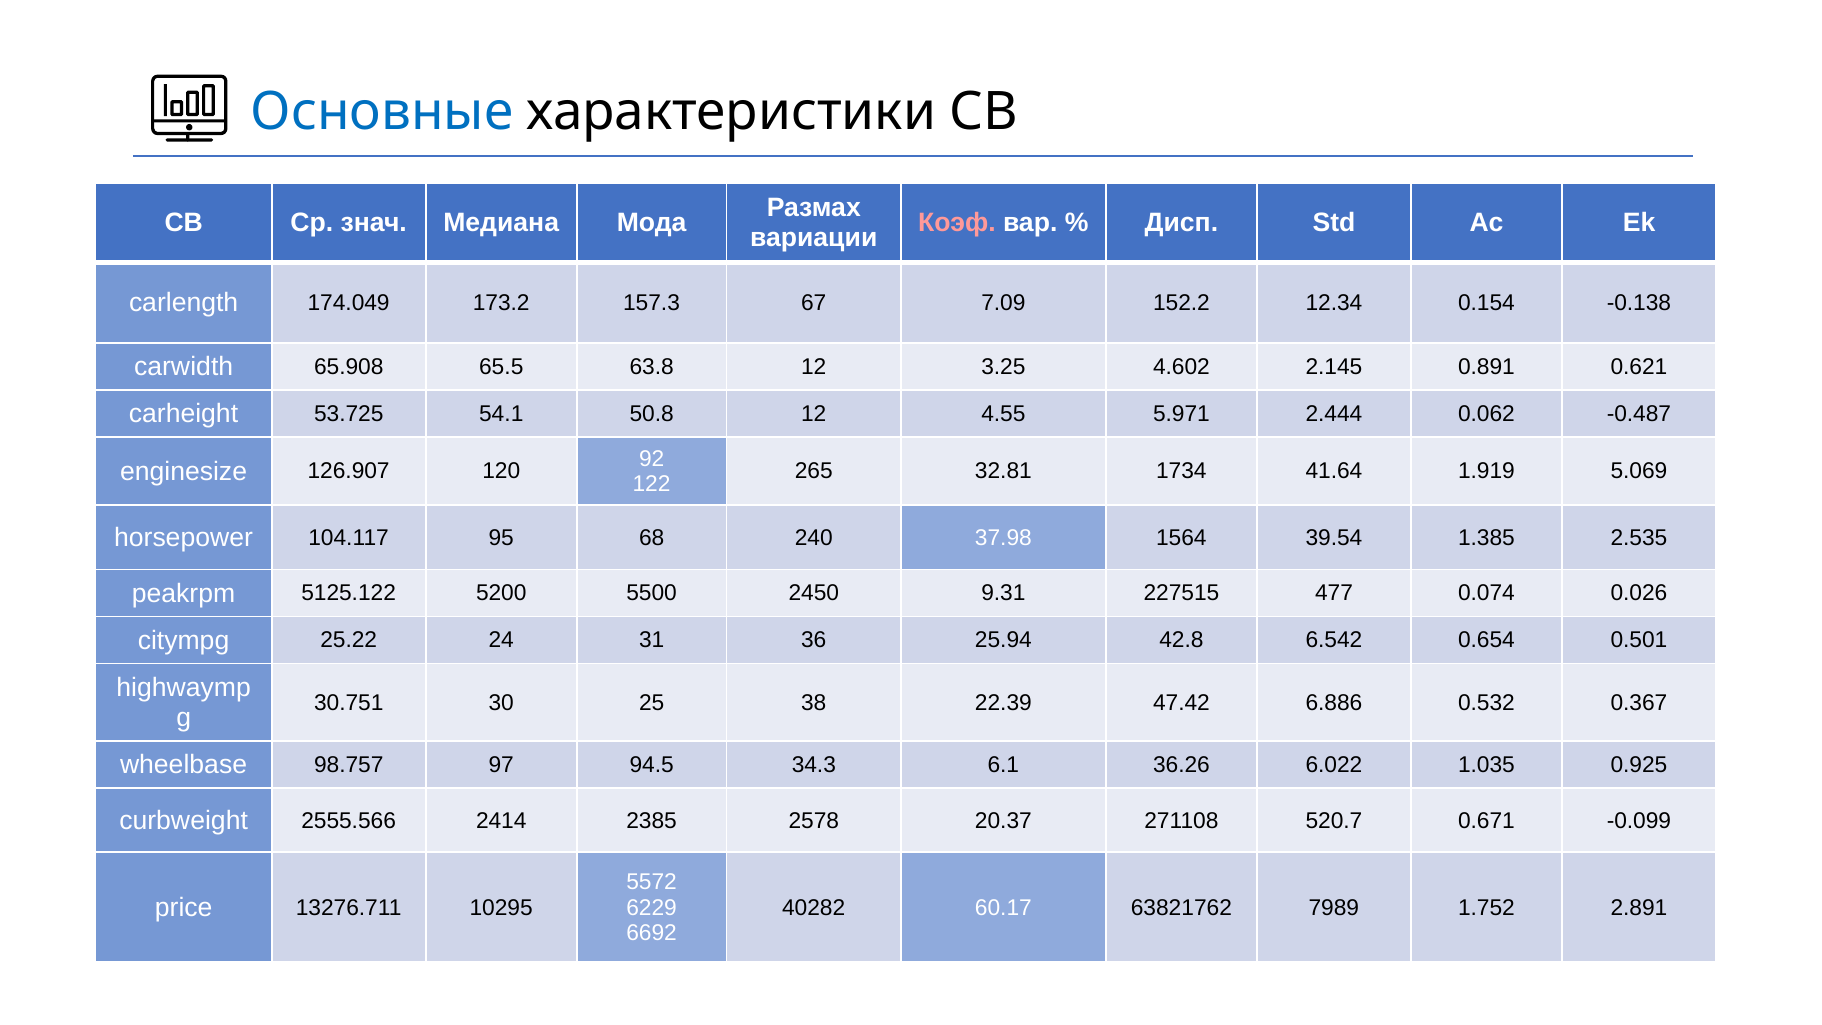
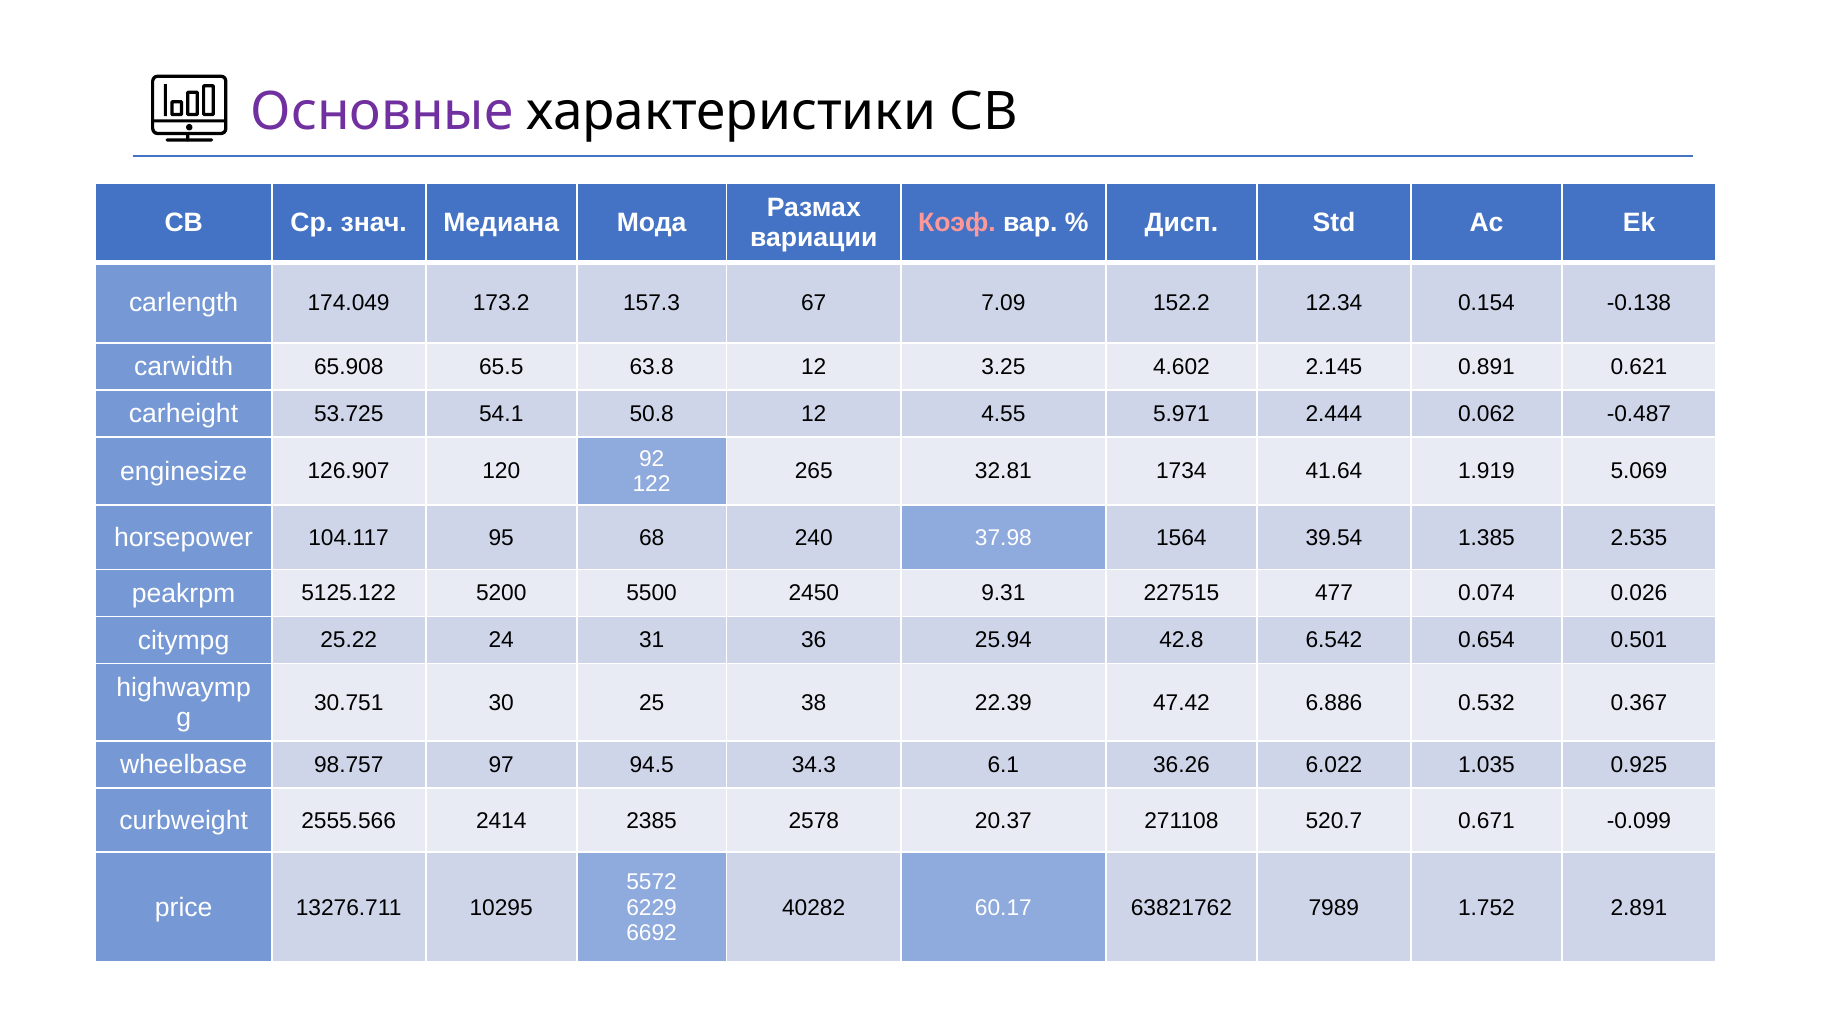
Основные colour: blue -> purple
